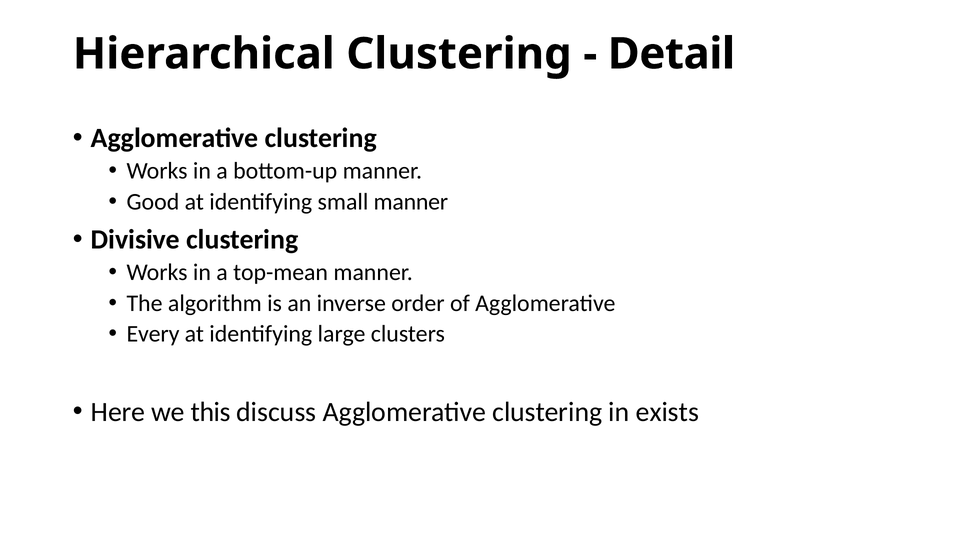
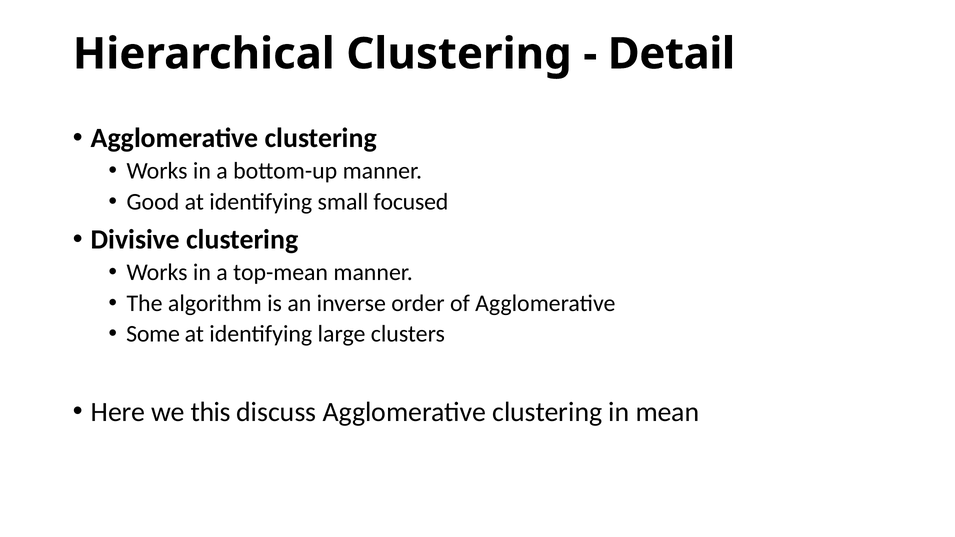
small manner: manner -> focused
Every: Every -> Some
exists: exists -> mean
